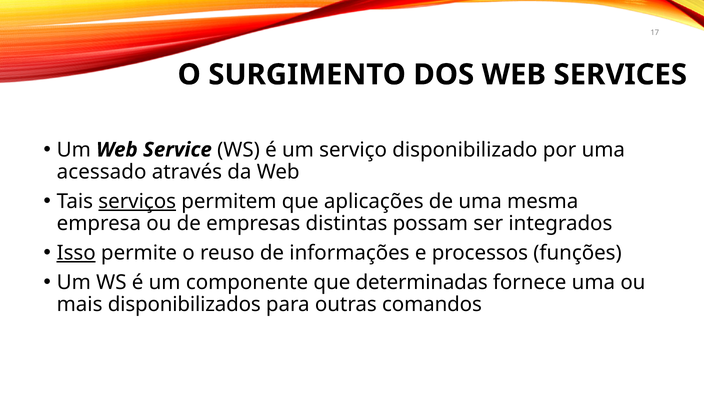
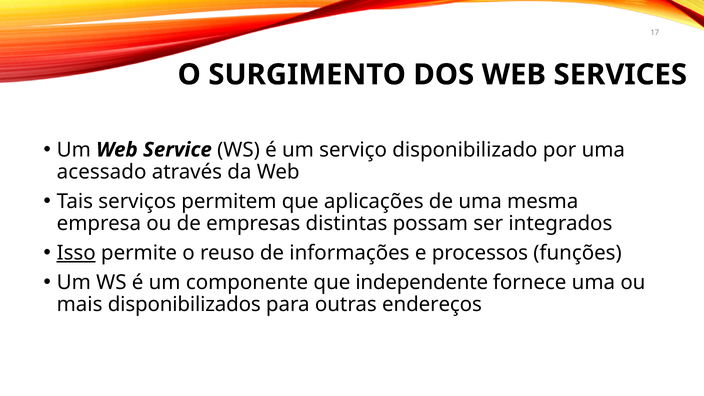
serviços underline: present -> none
determinadas: determinadas -> independente
comandos: comandos -> endereços
